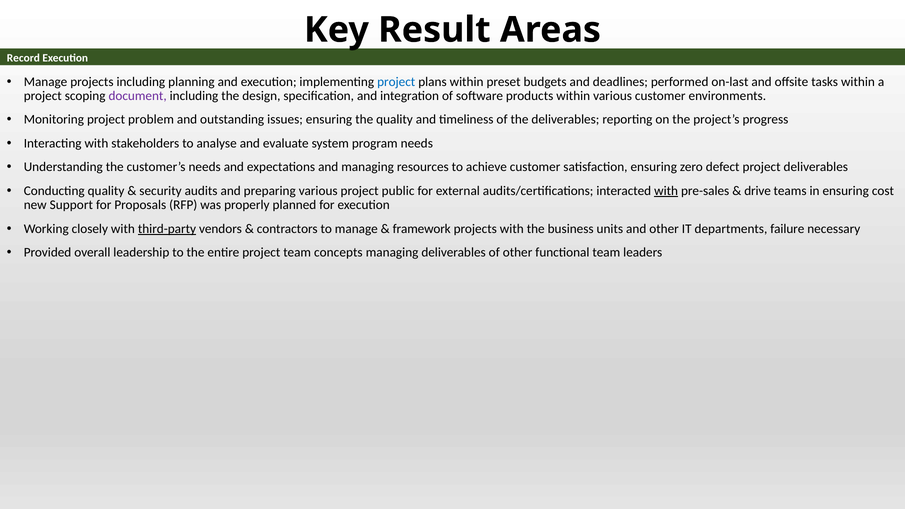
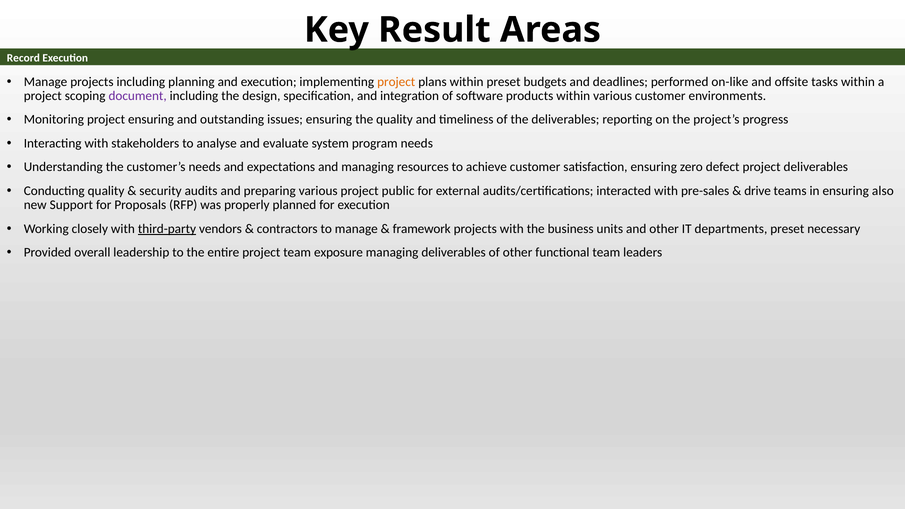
project at (396, 82) colour: blue -> orange
on-last: on-last -> on-like
project problem: problem -> ensuring
with at (666, 191) underline: present -> none
cost: cost -> also
departments failure: failure -> preset
concepts: concepts -> exposure
